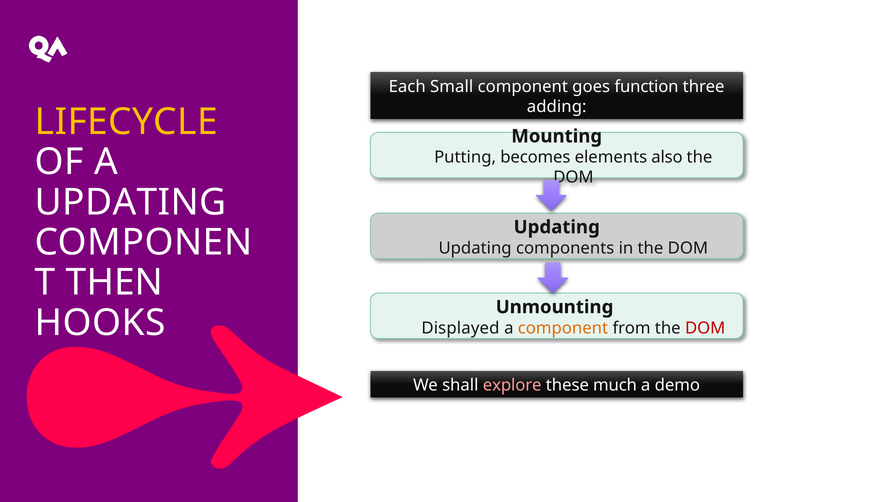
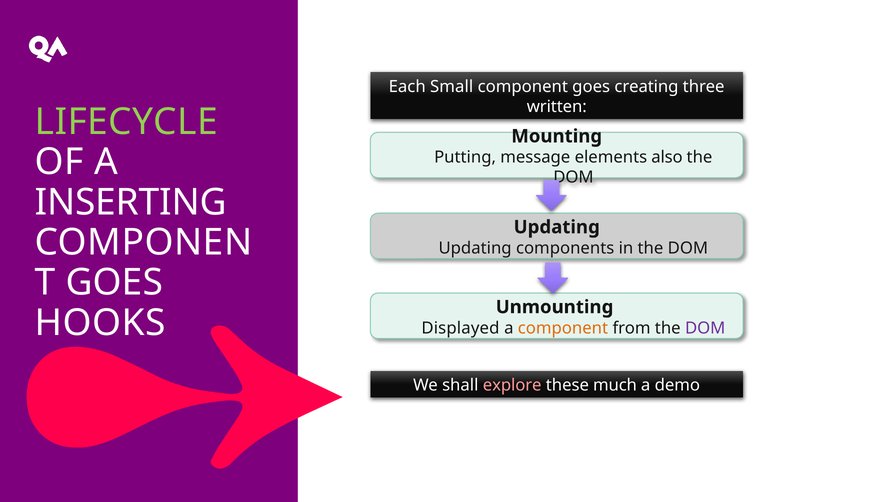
function: function -> creating
adding: adding -> written
LIFECYCLE colour: yellow -> light green
becomes: becomes -> message
UPDATING at (131, 202): UPDATING -> INSERTING
THEN at (114, 282): THEN -> GOES
DOM at (705, 328) colour: red -> purple
